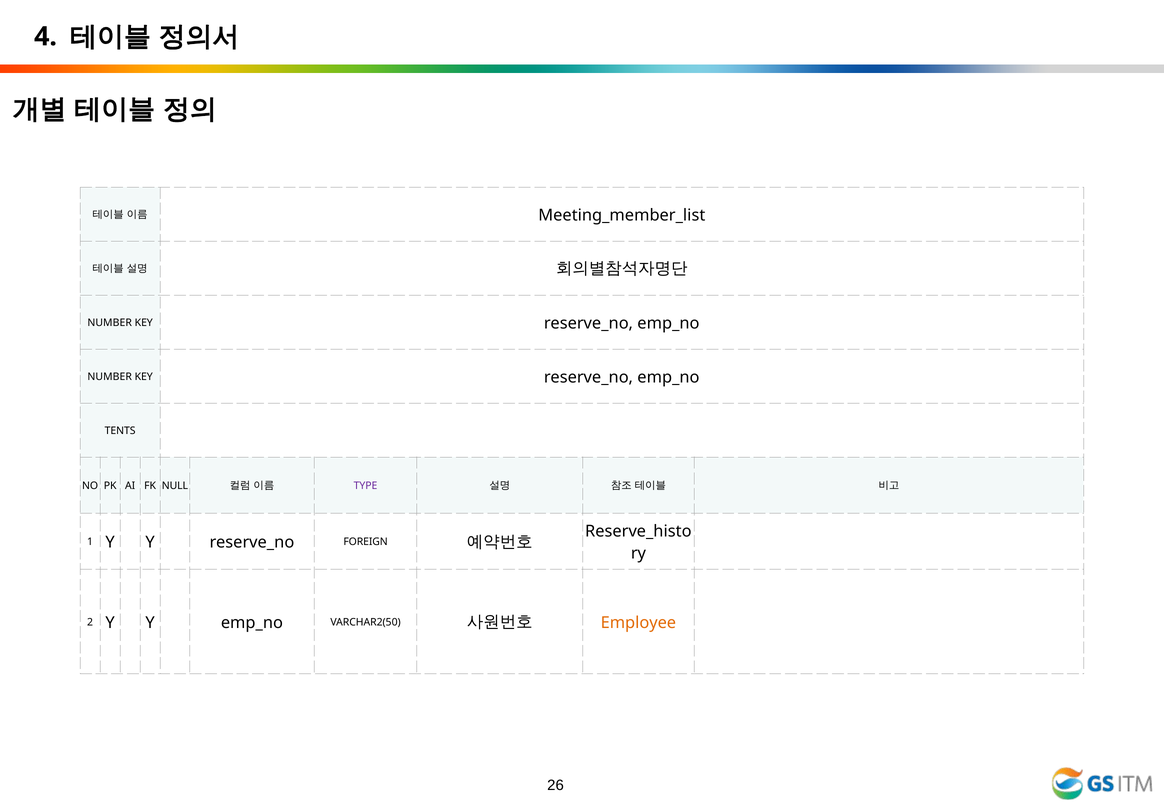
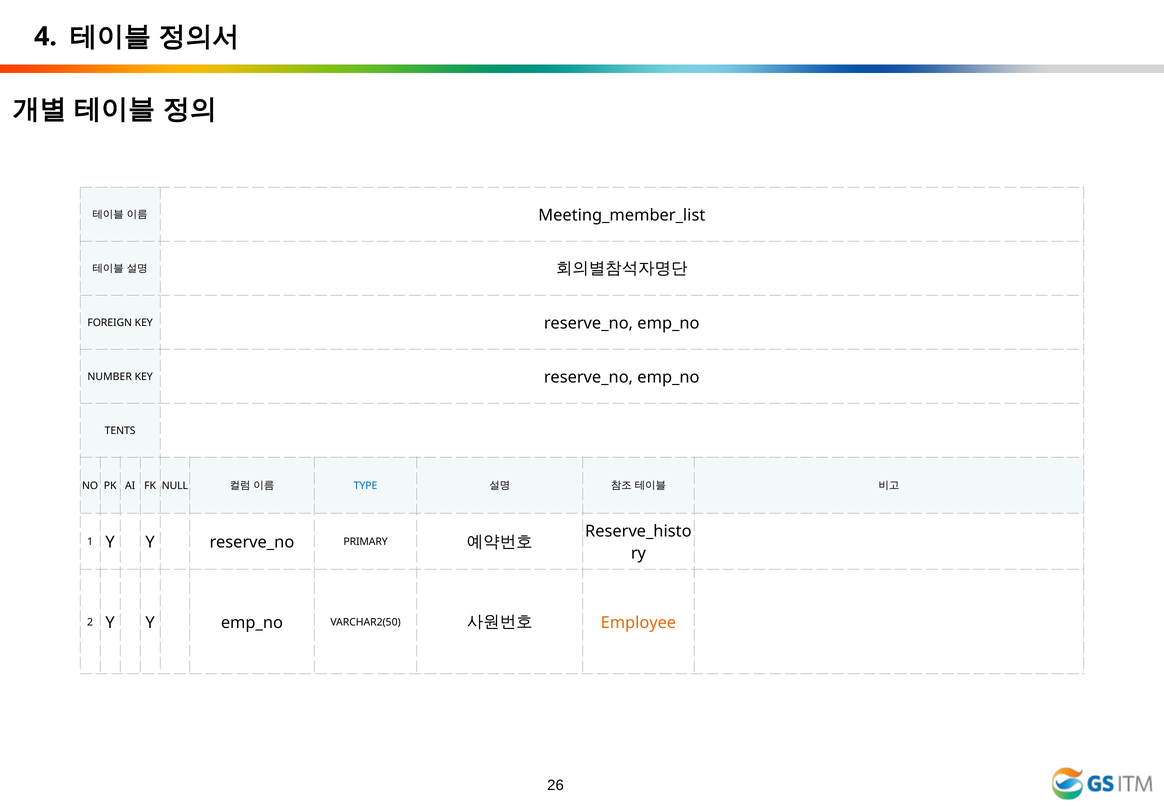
NUMBER at (110, 323): NUMBER -> FOREIGN
TYPE colour: purple -> blue
FOREIGN: FOREIGN -> PRIMARY
